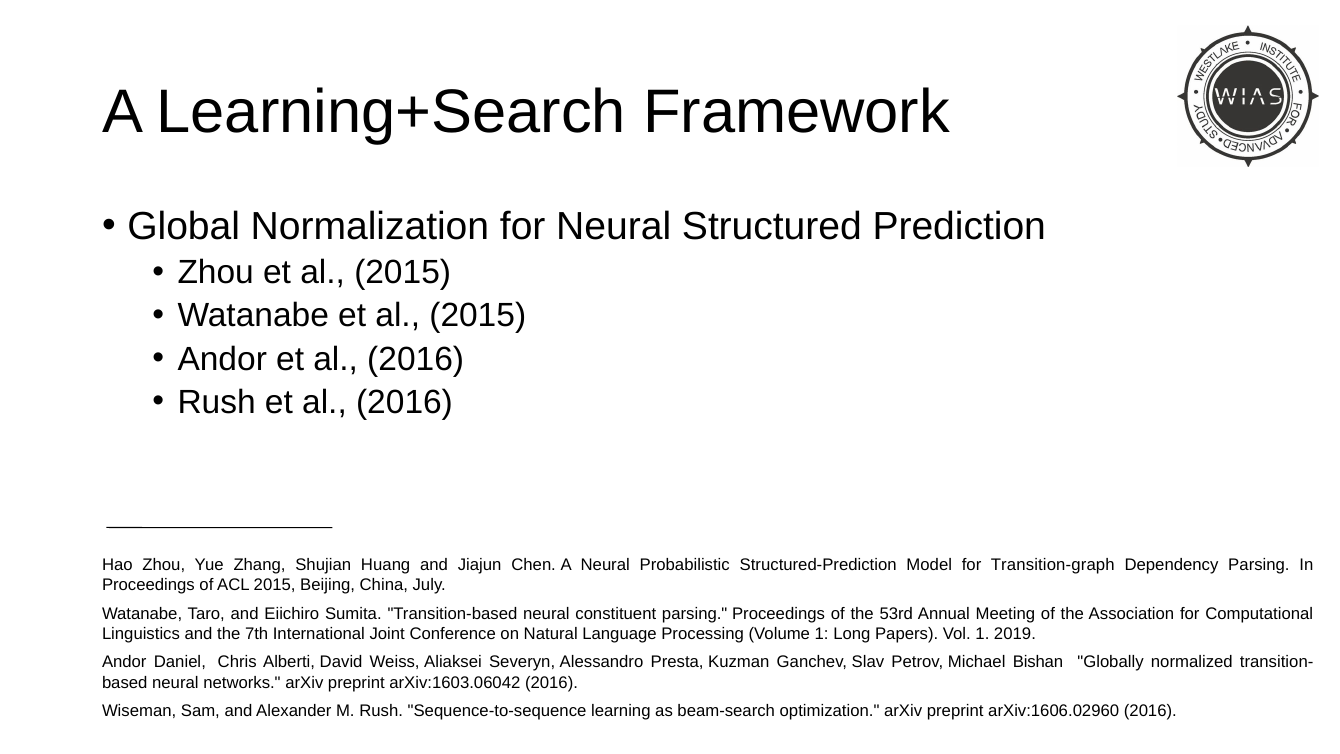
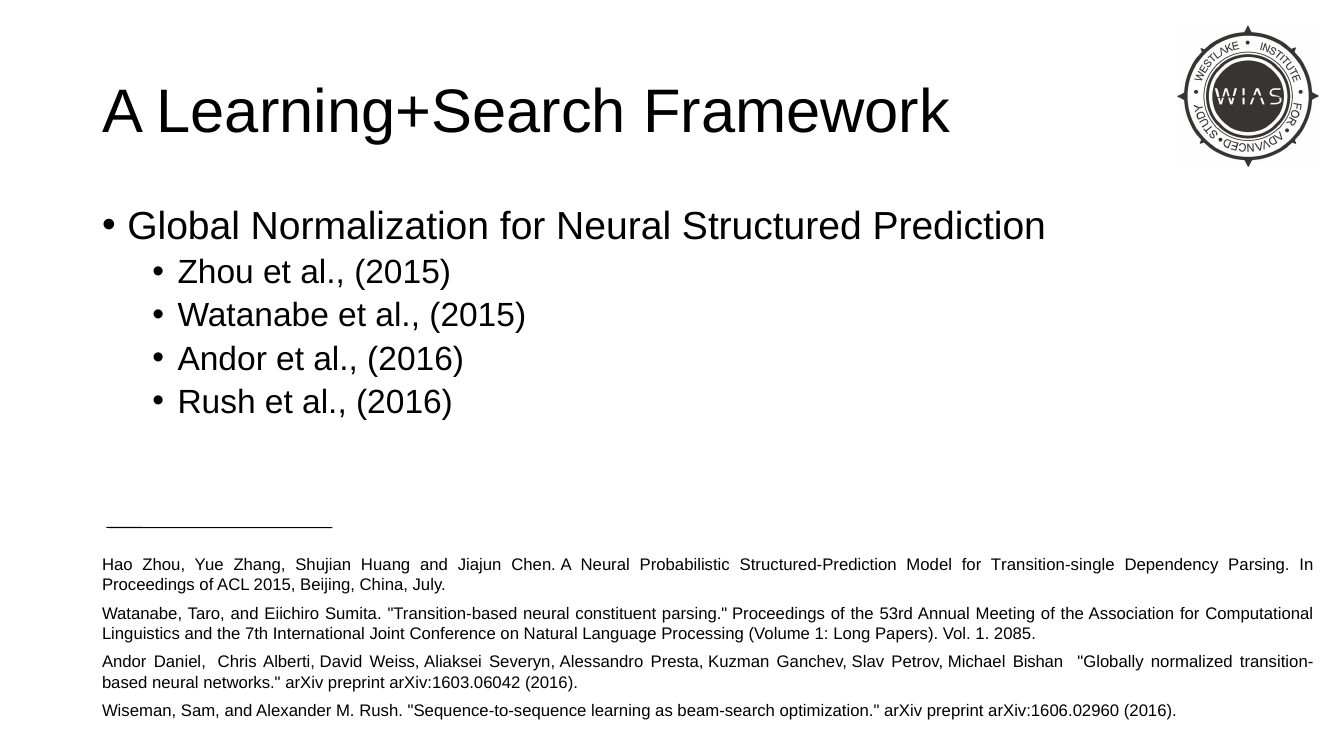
Transition-graph: Transition-graph -> Transition-single
2019: 2019 -> 2085
